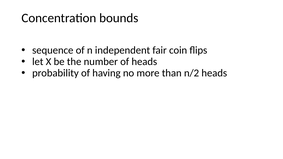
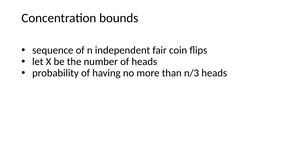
n/2: n/2 -> n/3
